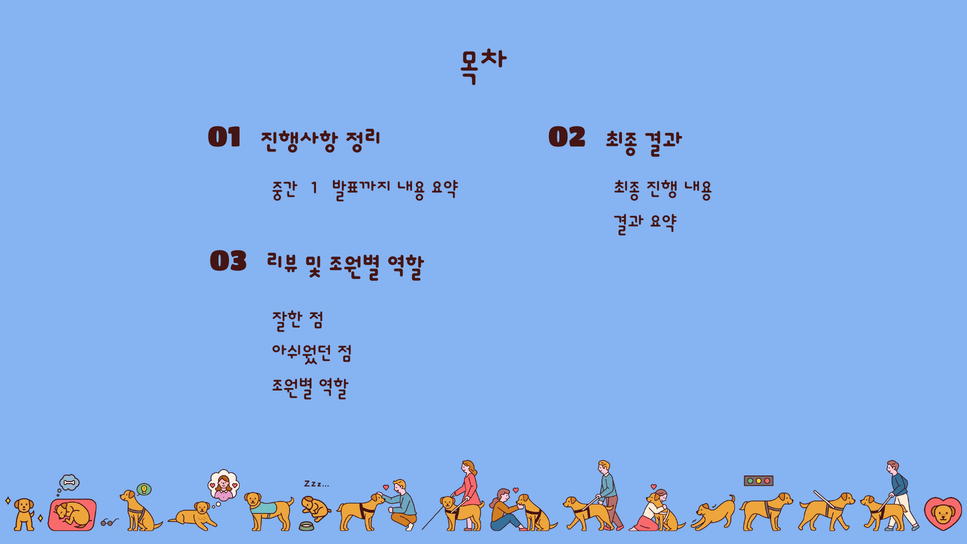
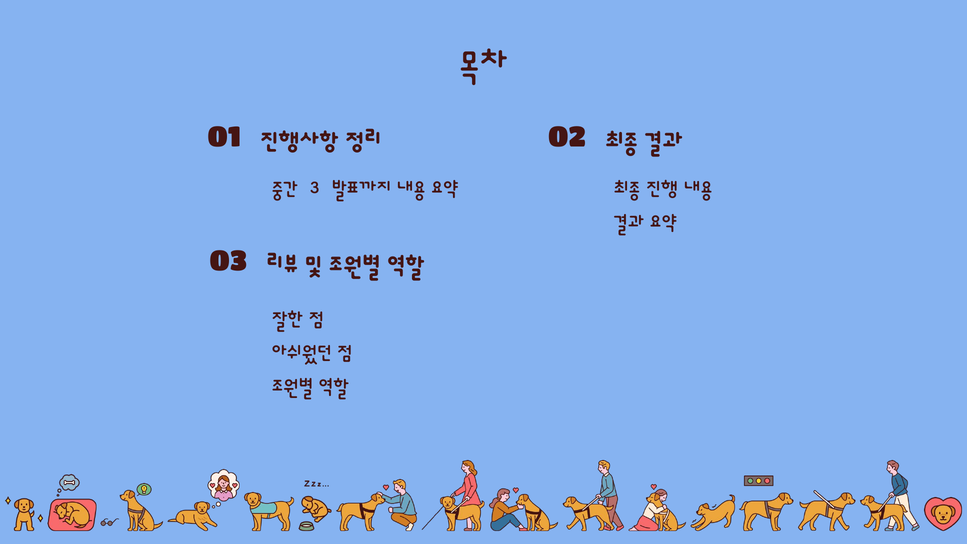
1: 1 -> 3
